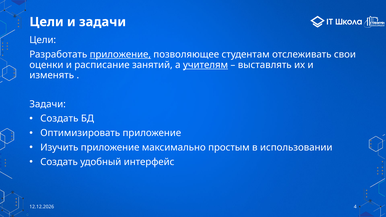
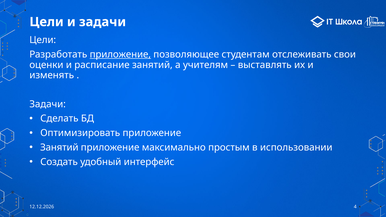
учителям underline: present -> none
Создать at (59, 119): Создать -> Сделать
Изучить at (59, 148): Изучить -> Занятий
